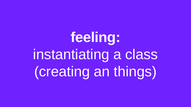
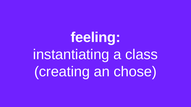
things: things -> chose
